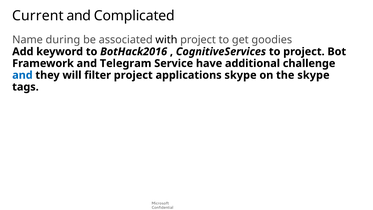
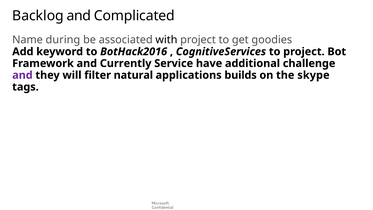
Current: Current -> Backlog
Telegram: Telegram -> Currently
and at (22, 75) colour: blue -> purple
filter project: project -> natural
applications skype: skype -> builds
